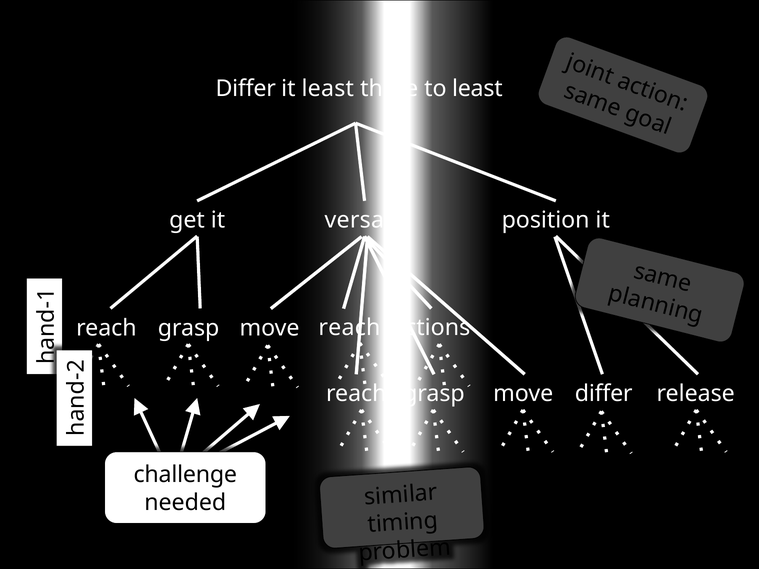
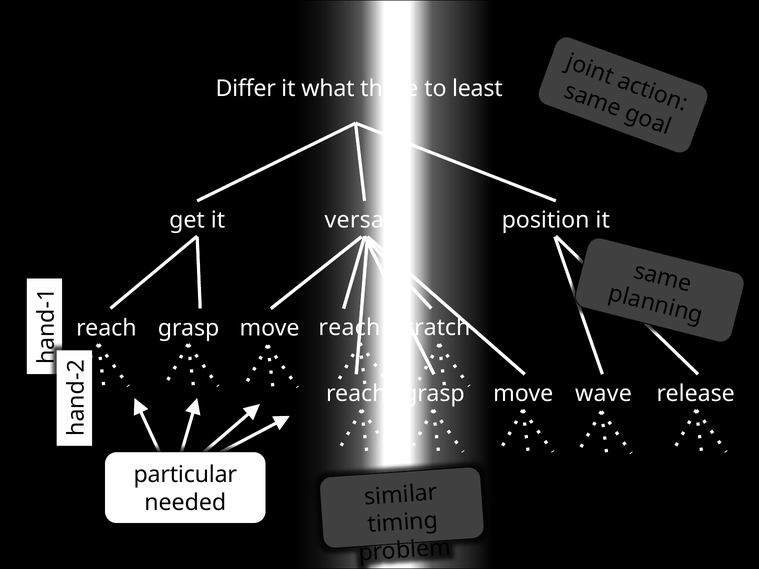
it least: least -> what
actions: actions -> scratch
differ at (604, 394): differ -> wave
challenge: challenge -> particular
